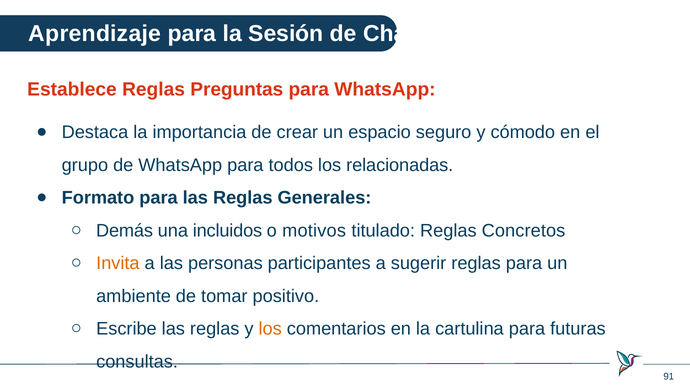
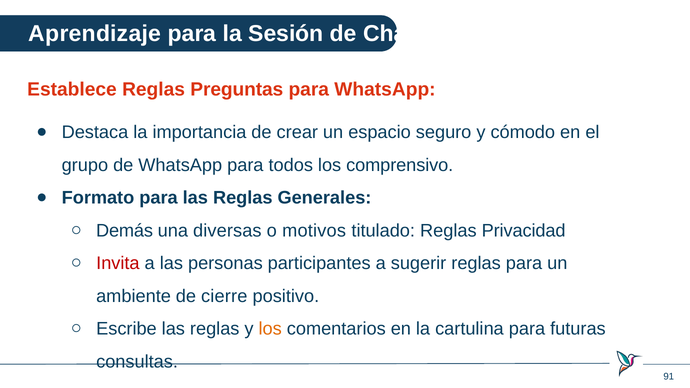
relacionadas: relacionadas -> comprensivo
incluidos: incluidos -> diversas
Concretos: Concretos -> Privacidad
Invita colour: orange -> red
tomar: tomar -> cierre
